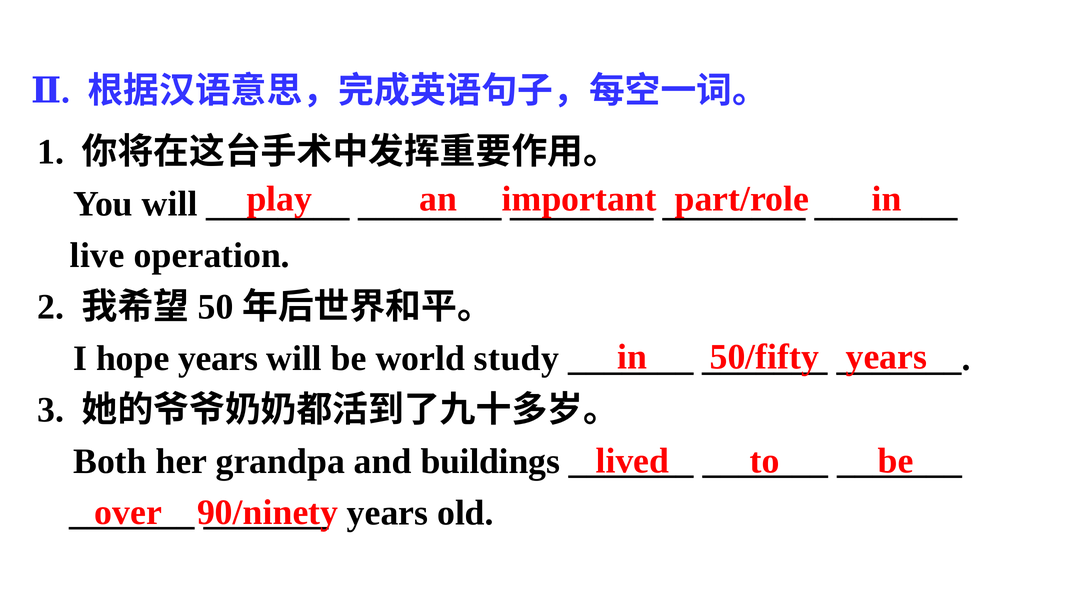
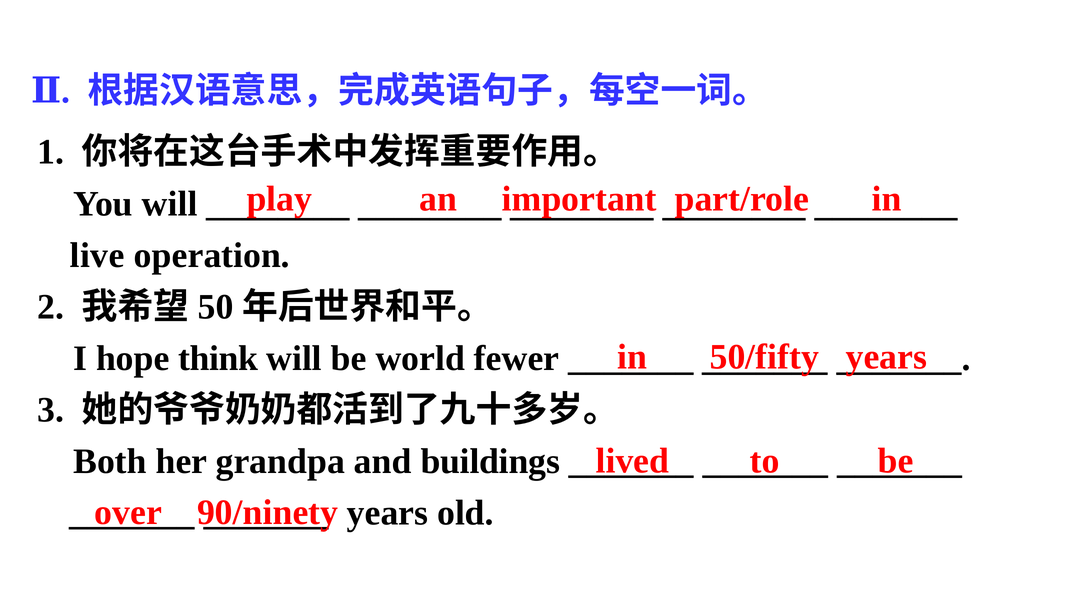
hope years: years -> think
study: study -> fewer
